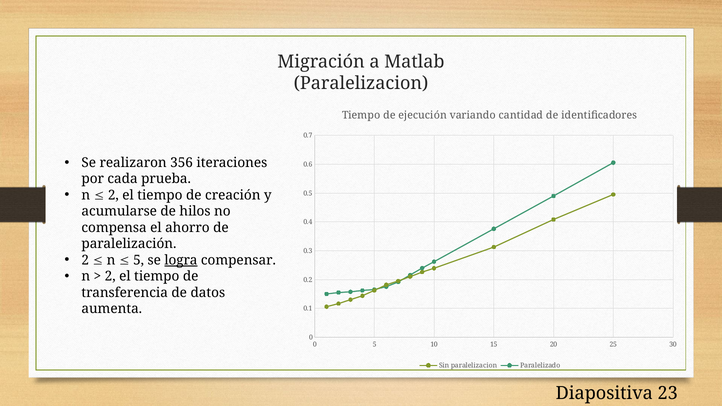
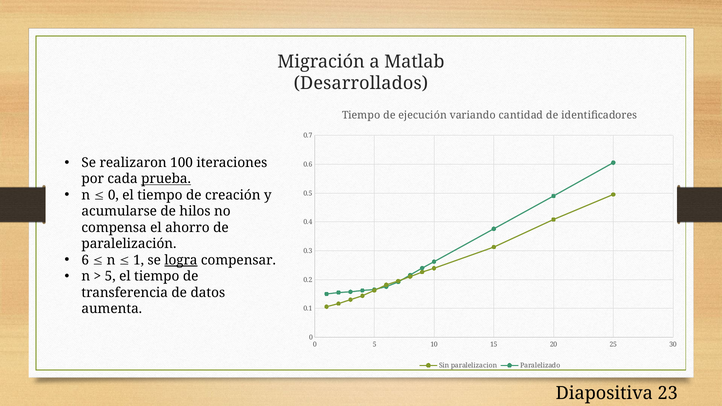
Paralelizacion at (361, 83): Paralelizacion -> Desarrollados
356: 356 -> 100
prueba underline: none -> present
2 at (113, 195): 2 -> 0
2 at (85, 260): 2 -> 6
5 at (139, 260): 5 -> 1
2 at (110, 277): 2 -> 5
